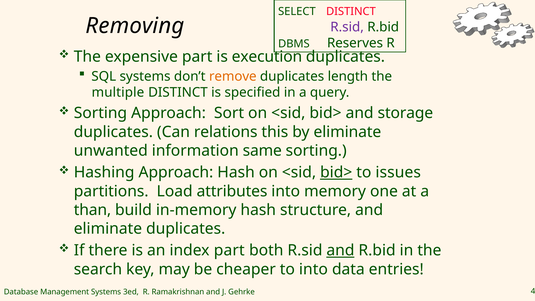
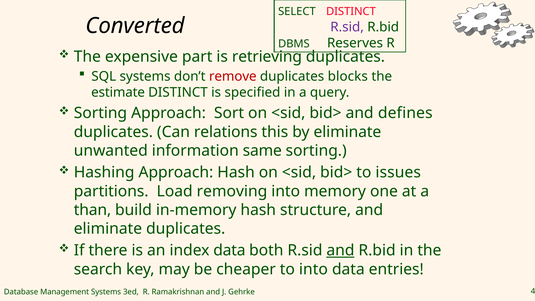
Removing: Removing -> Converted
execution: execution -> retrieving
remove colour: orange -> red
length: length -> blocks
multiple: multiple -> estimate
storage: storage -> defines
bid> at (336, 172) underline: present -> none
attributes: attributes -> removing
index part: part -> data
